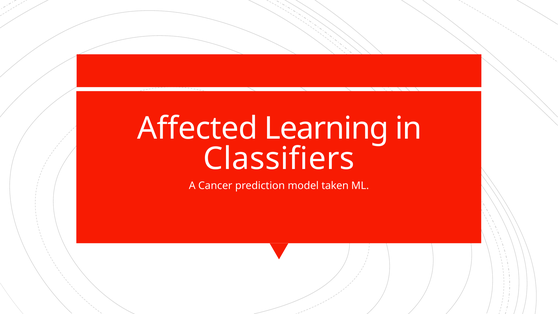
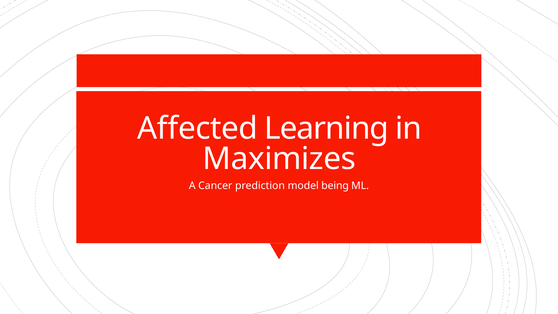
Classifiers: Classifiers -> Maximizes
taken: taken -> being
